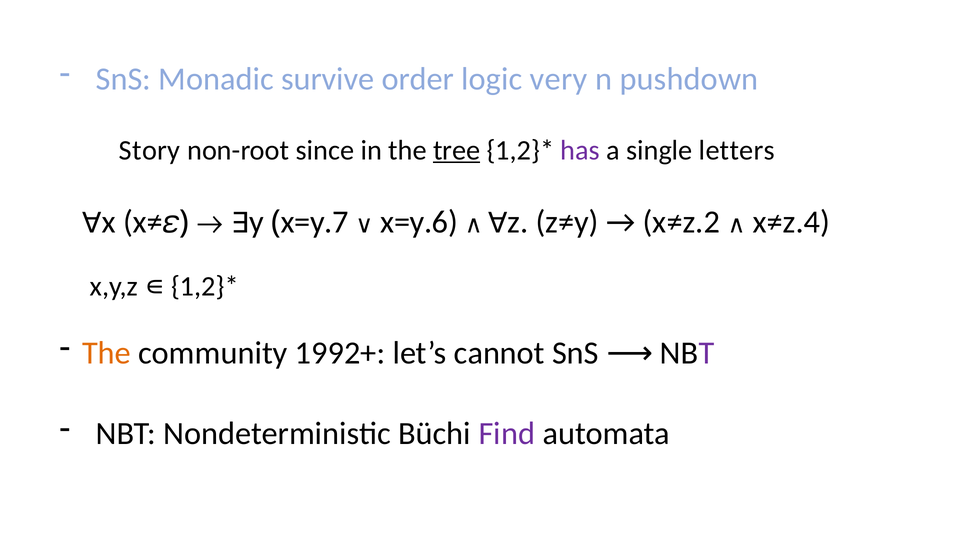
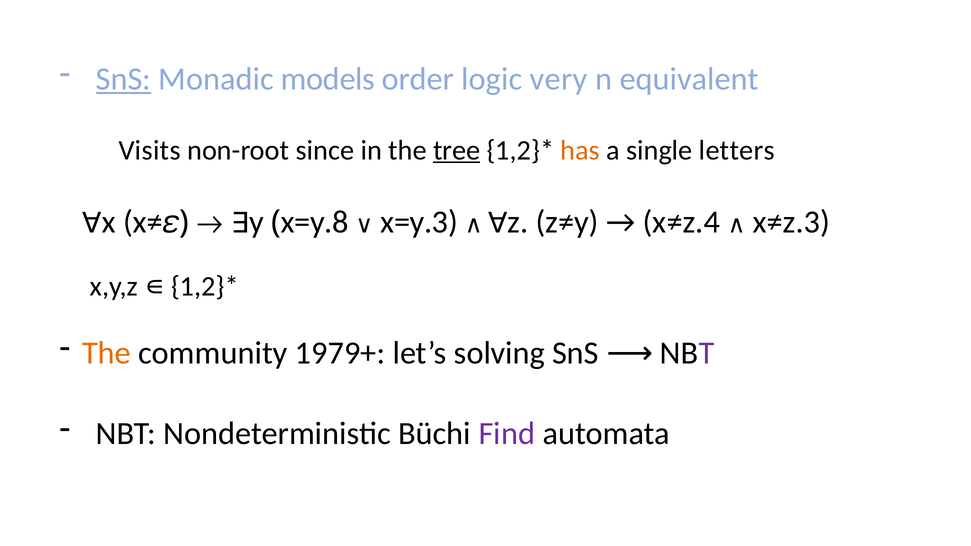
SnS at (123, 79) underline: none -> present
survive: survive -> models
pushdown: pushdown -> equivalent
Story: Story -> Visits
has colour: purple -> orange
x=y.7: x=y.7 -> x=y.8
x=y.6: x=y.6 -> x=y.3
x≠z.2: x≠z.2 -> x≠z.4
x≠z.4: x≠z.4 -> x≠z.3
1992+: 1992+ -> 1979+
cannot: cannot -> solving
